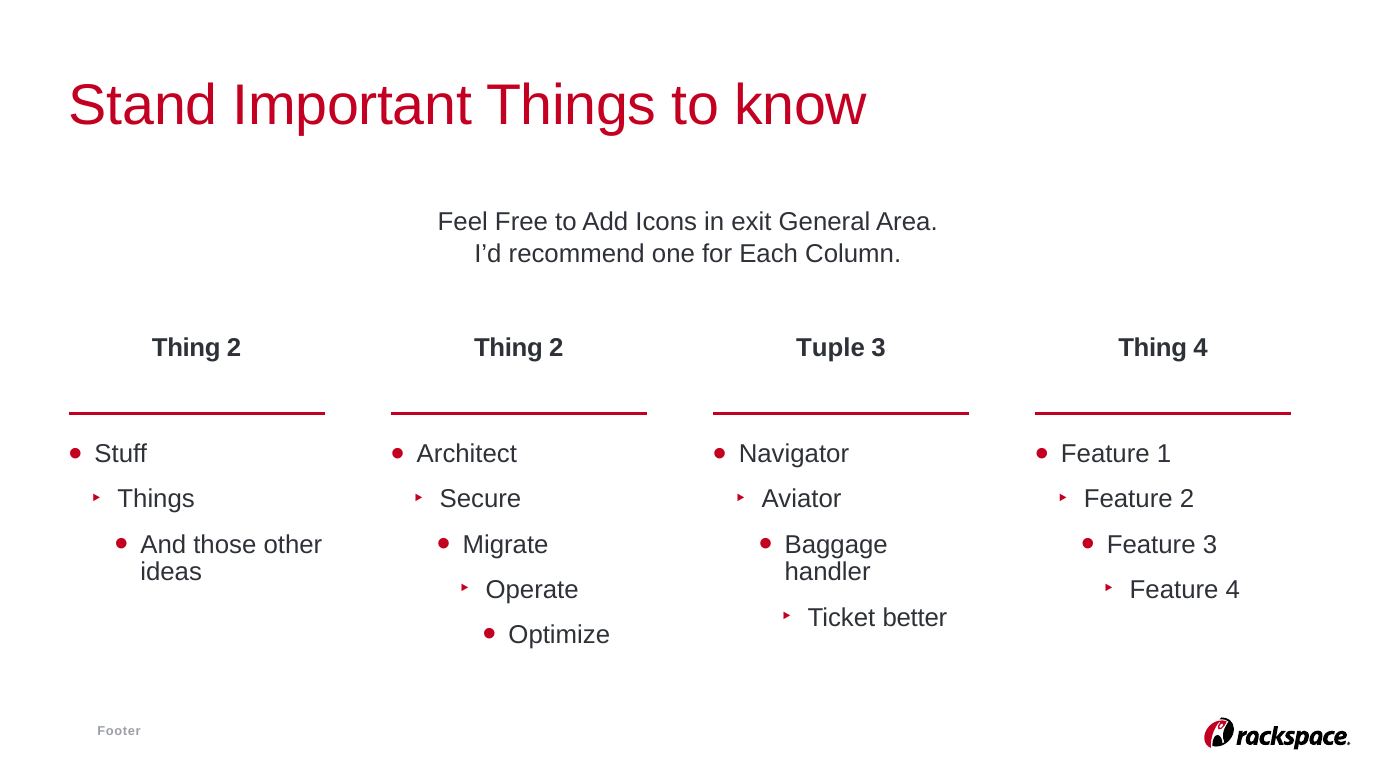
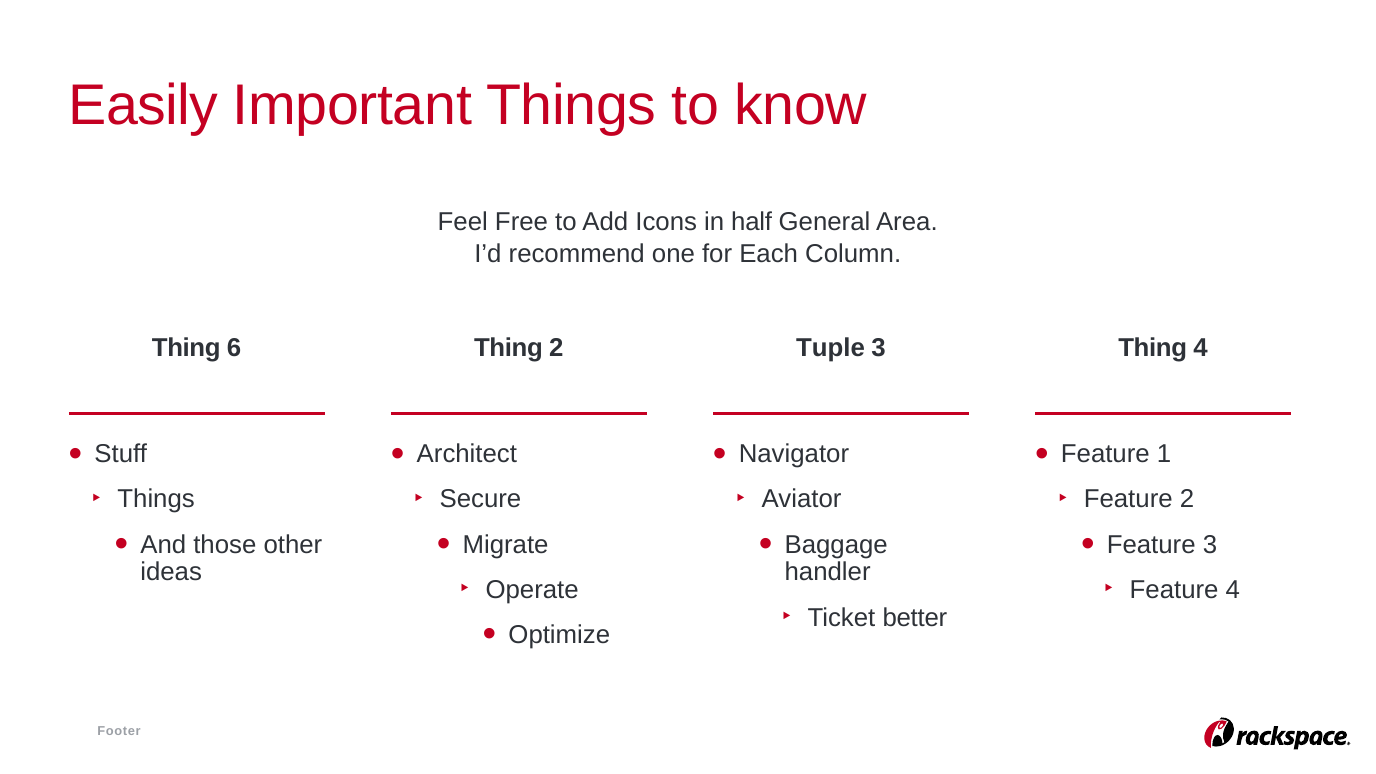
Stand: Stand -> Easily
exit: exit -> half
2 at (234, 348): 2 -> 6
